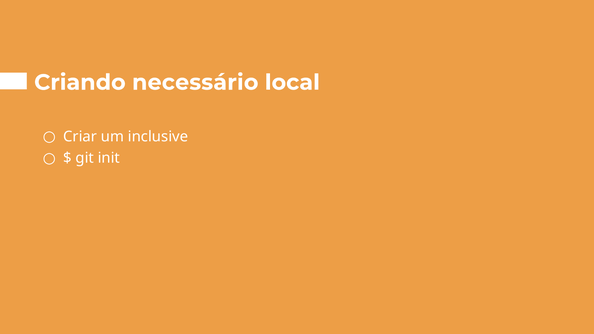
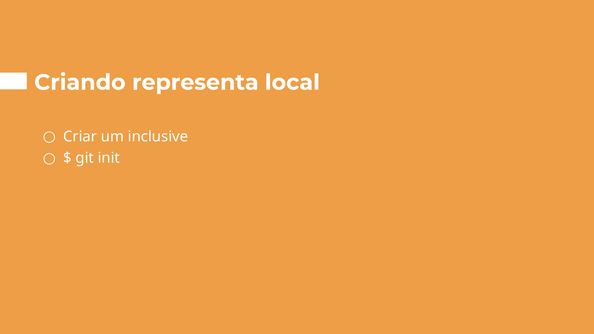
necessário: necessário -> representa
